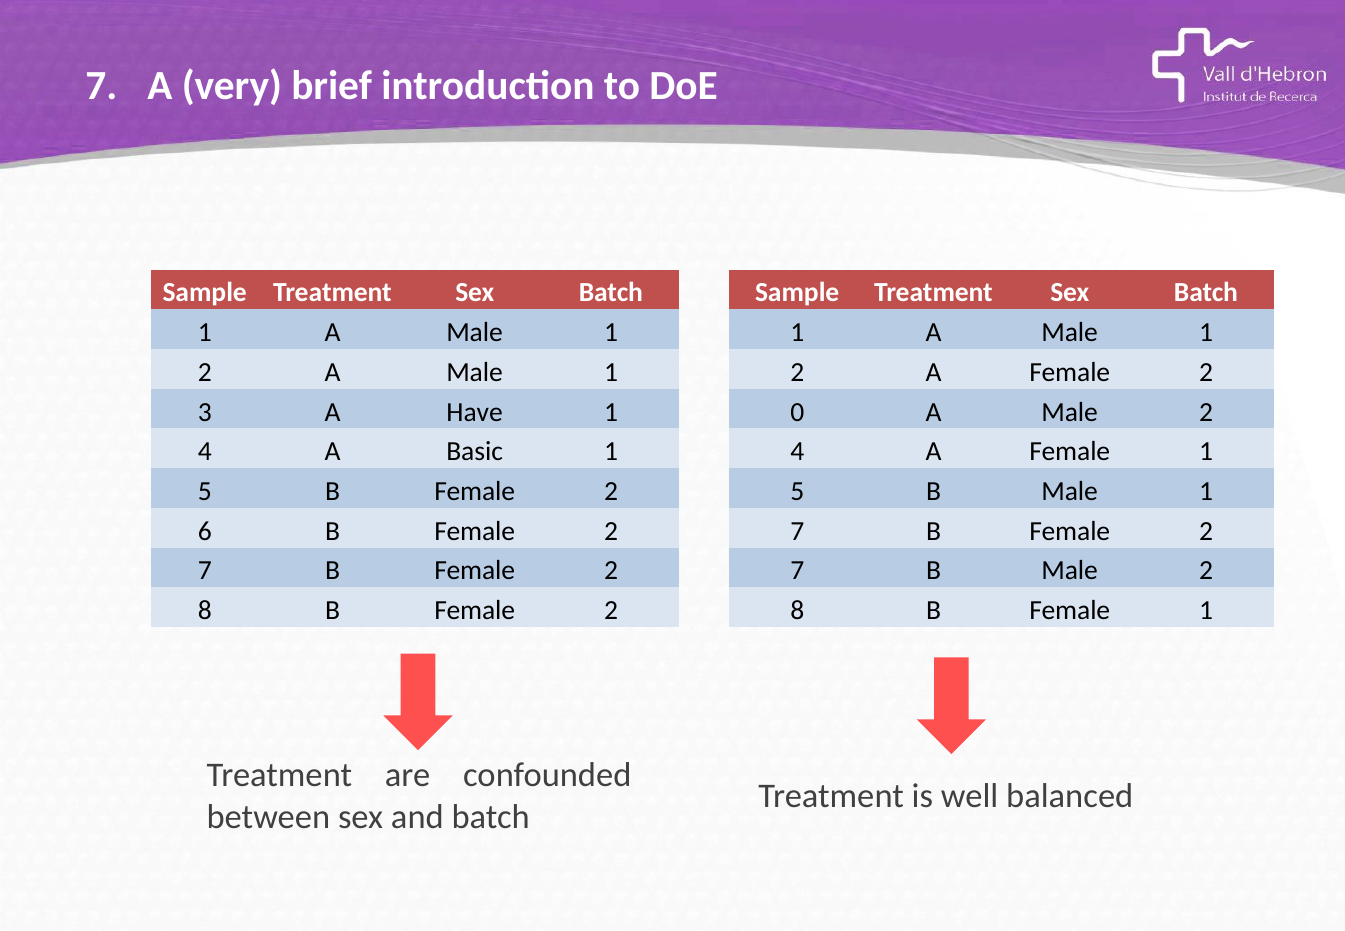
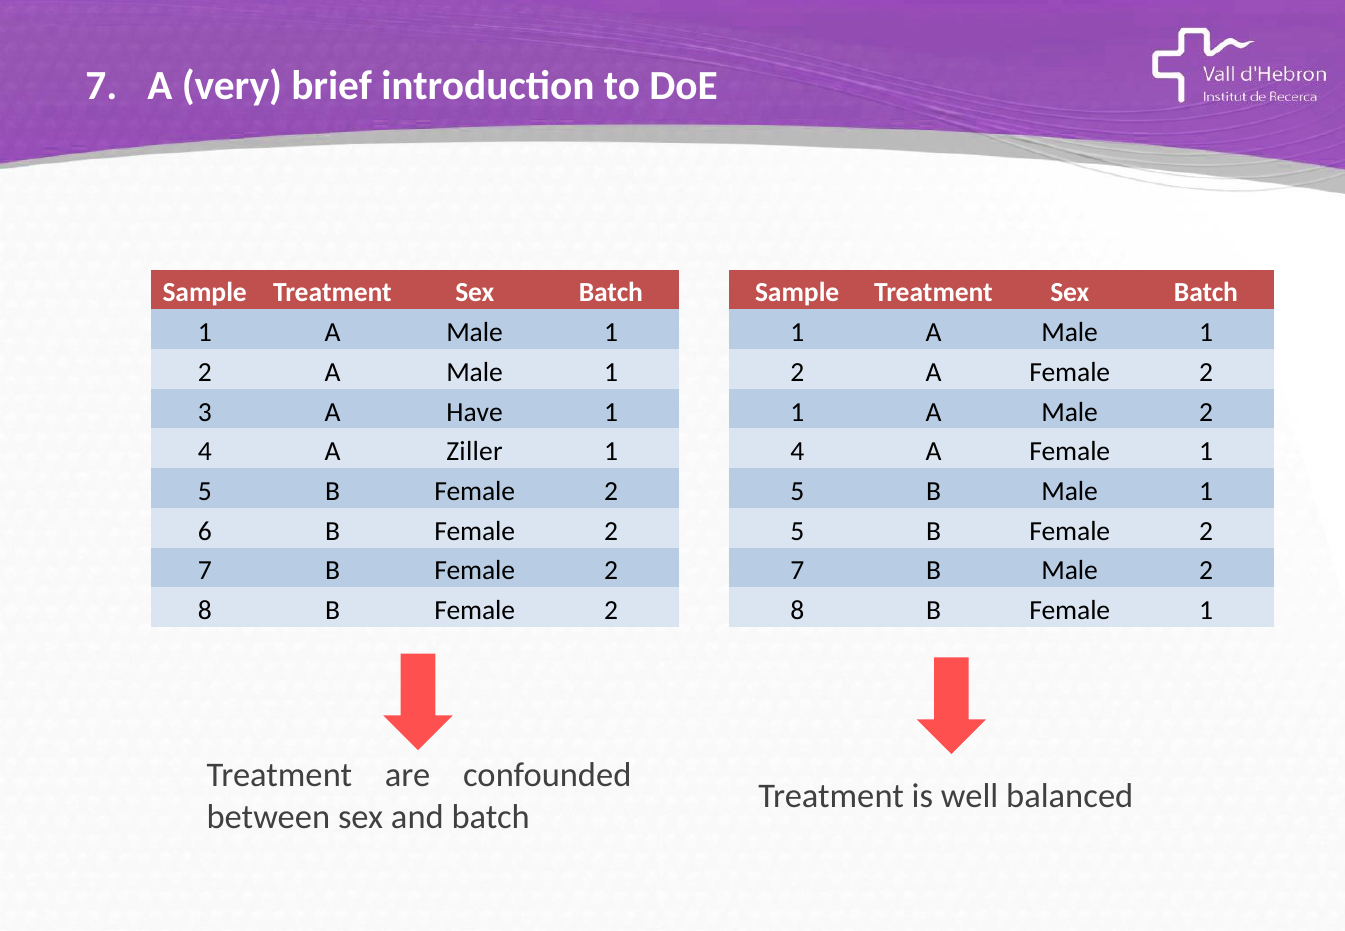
0 at (797, 412): 0 -> 1
Basic: Basic -> Ziller
7 at (797, 531): 7 -> 5
